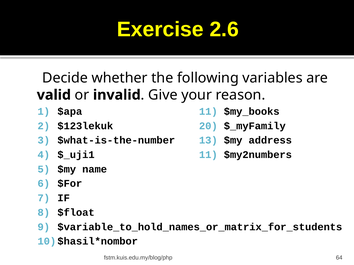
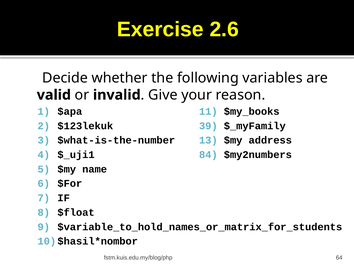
20: 20 -> 39
$_uji1 11: 11 -> 84
